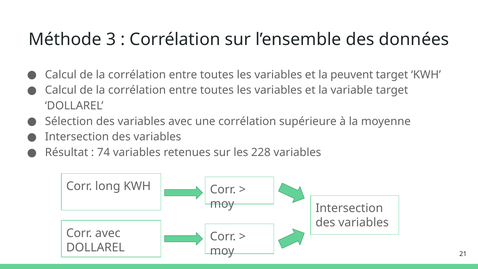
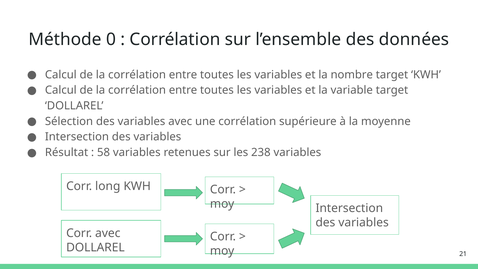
3: 3 -> 0
peuvent: peuvent -> nombre
74: 74 -> 58
228: 228 -> 238
